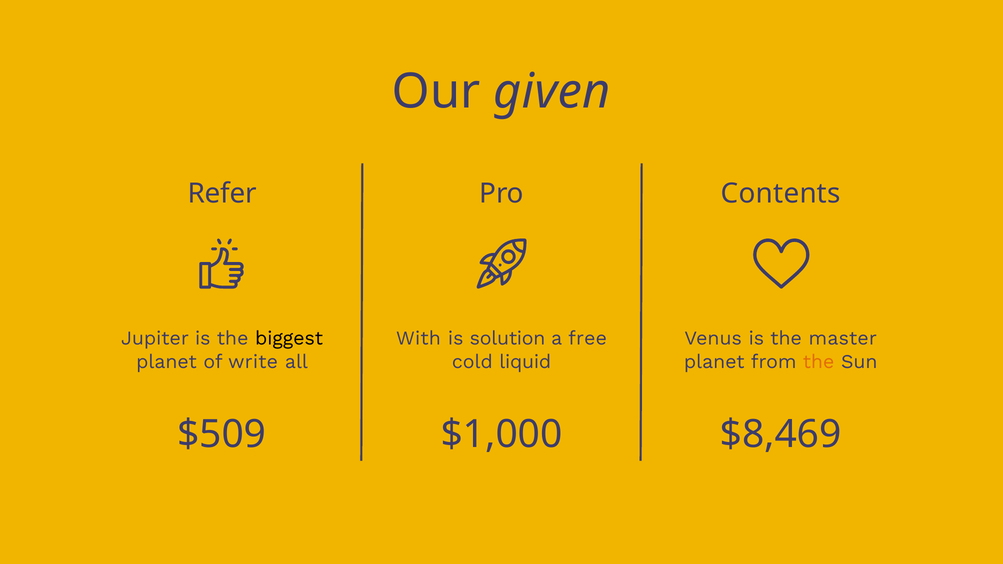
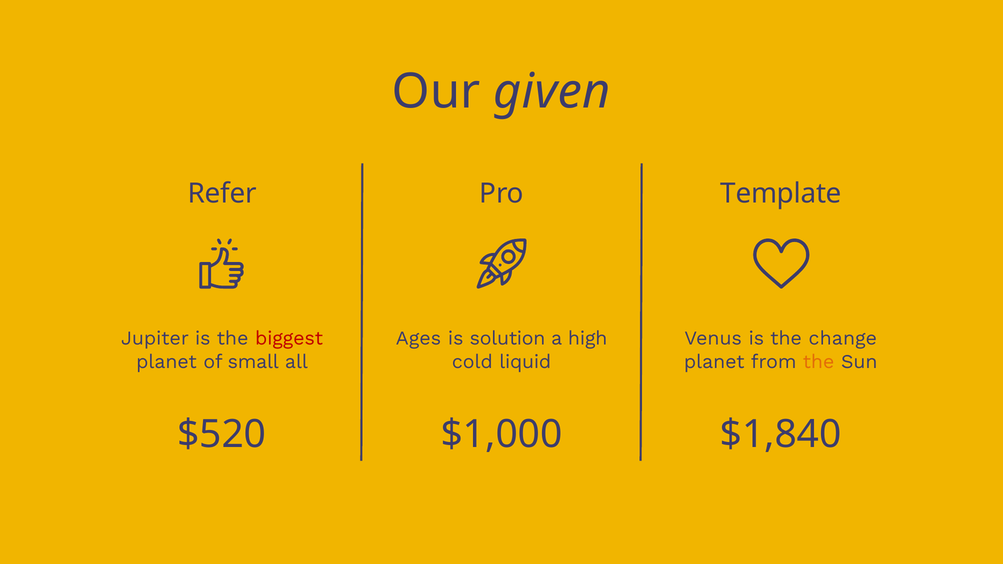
Contents: Contents -> Template
biggest colour: black -> red
With: With -> Ages
free: free -> high
master: master -> change
write: write -> small
$509: $509 -> $520
$8,469: $8,469 -> $1,840
